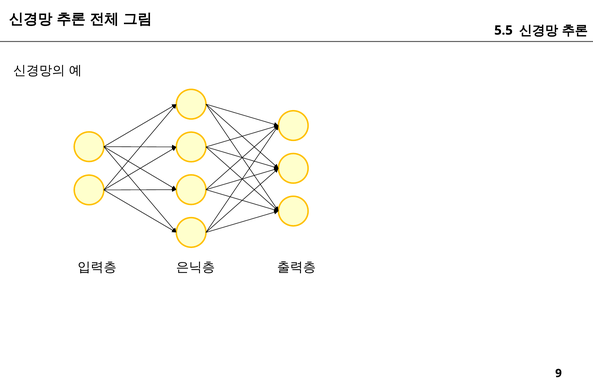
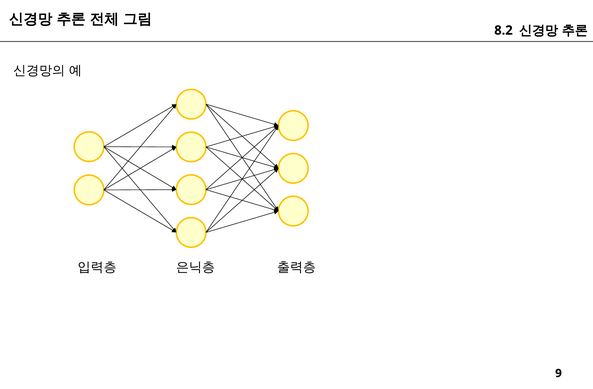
5.5: 5.5 -> 8.2
